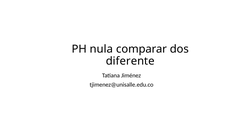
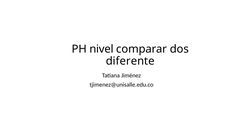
nula: nula -> nivel
